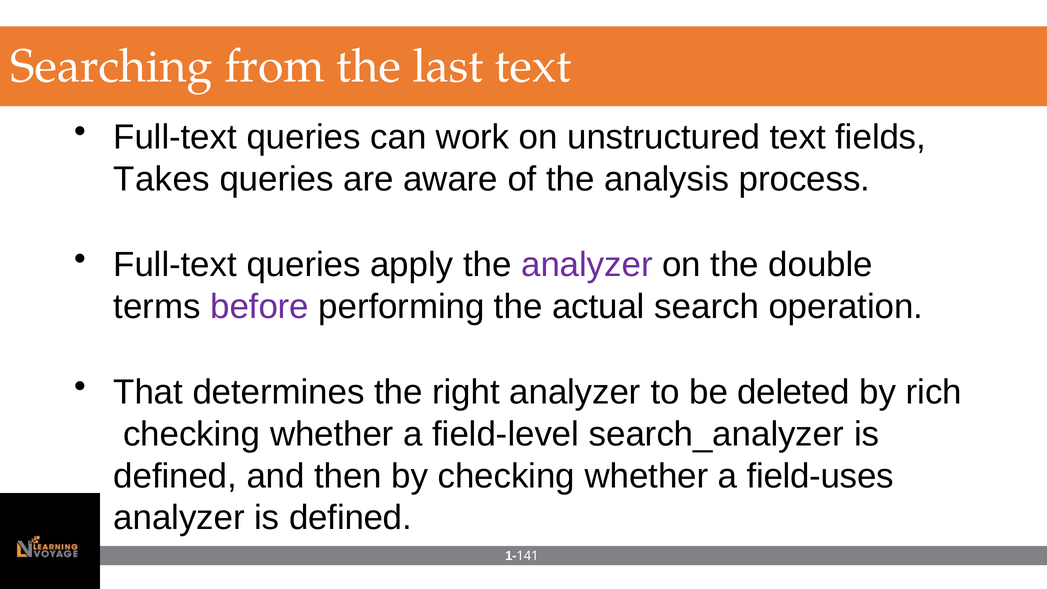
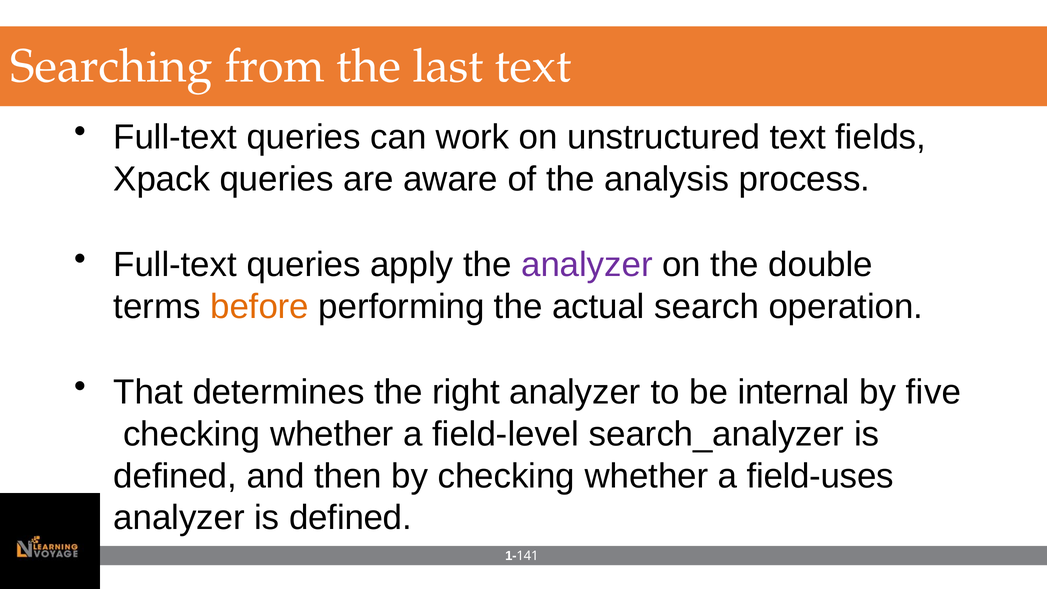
Takes: Takes -> Xpack
before colour: purple -> orange
deleted: deleted -> internal
rich: rich -> five
